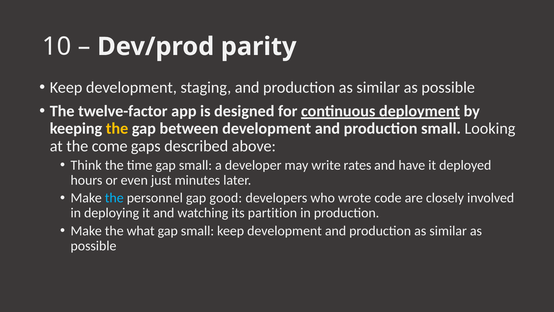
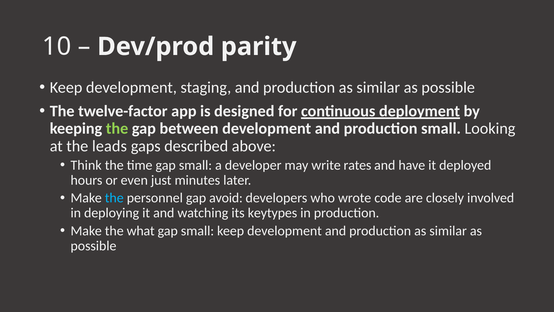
the at (117, 128) colour: yellow -> light green
come: come -> leads
good: good -> avoid
partition: partition -> keytypes
